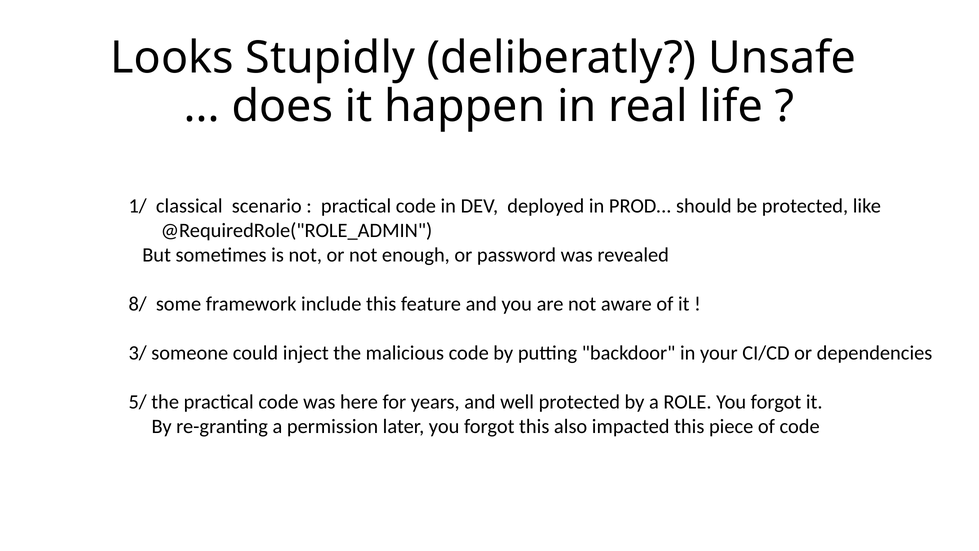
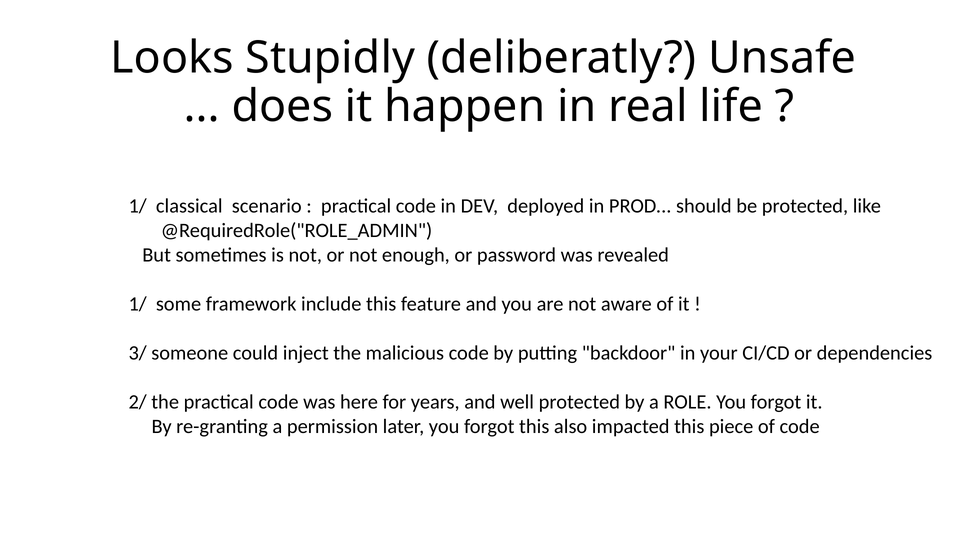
8/ at (138, 304): 8/ -> 1/
5/: 5/ -> 2/
